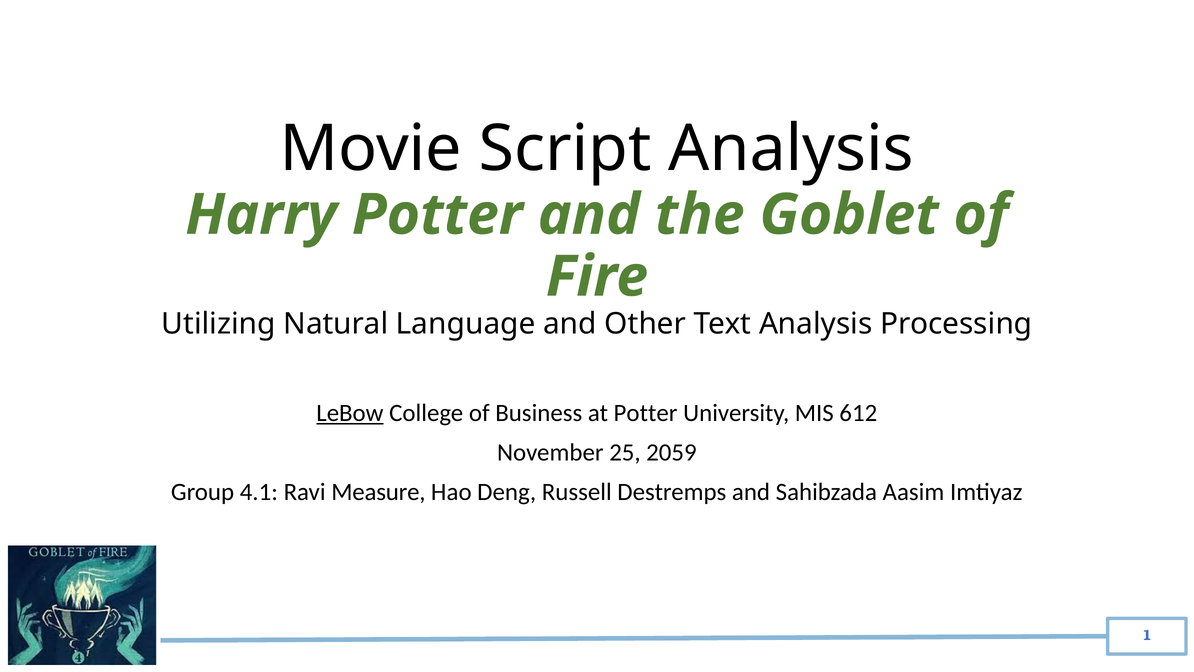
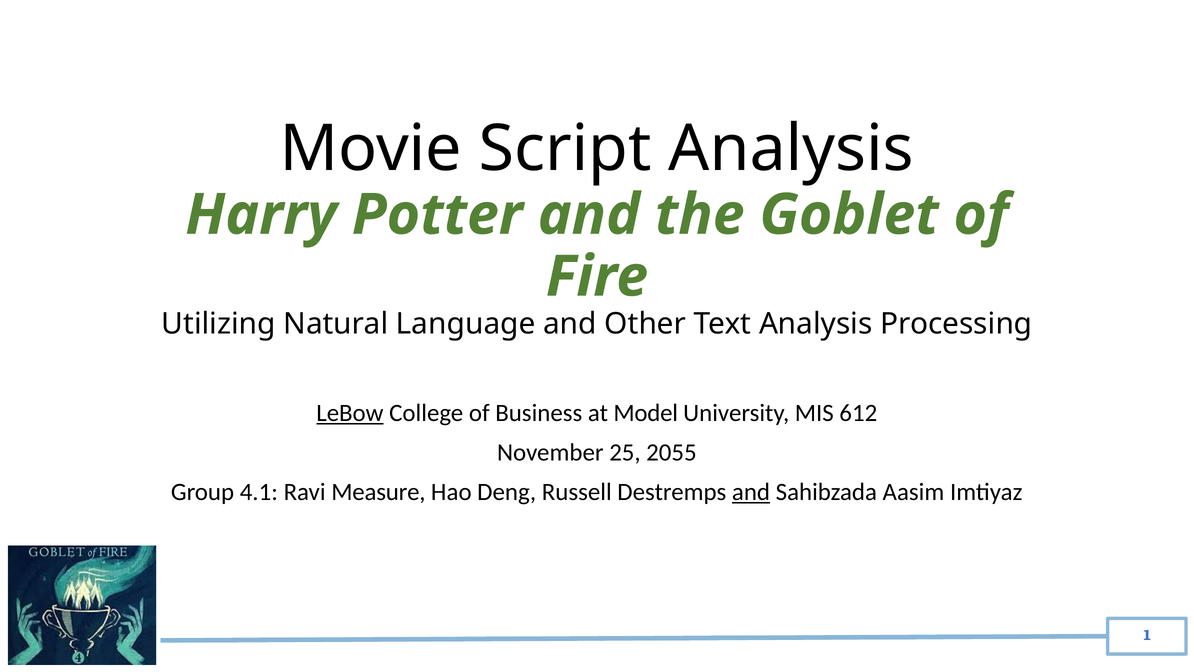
at Potter: Potter -> Model
2059: 2059 -> 2055
and at (751, 492) underline: none -> present
